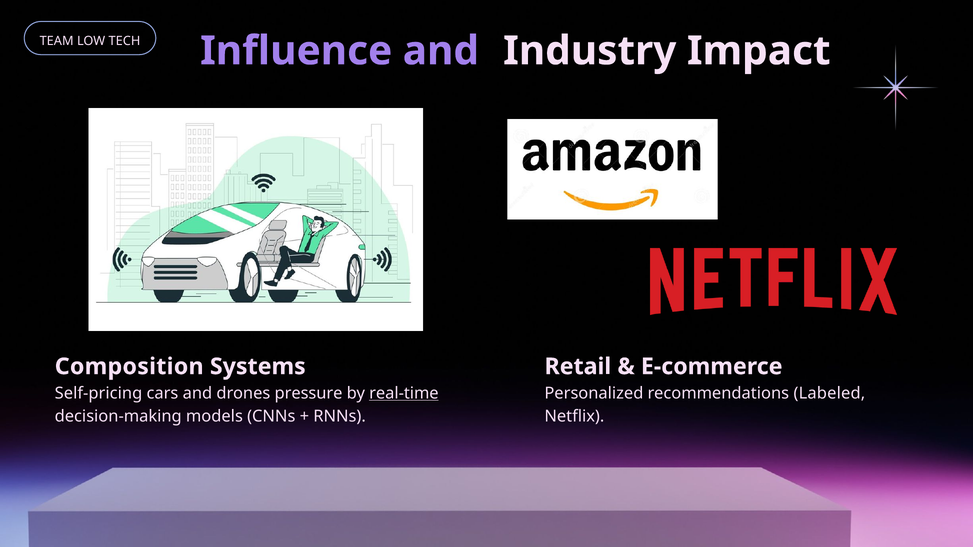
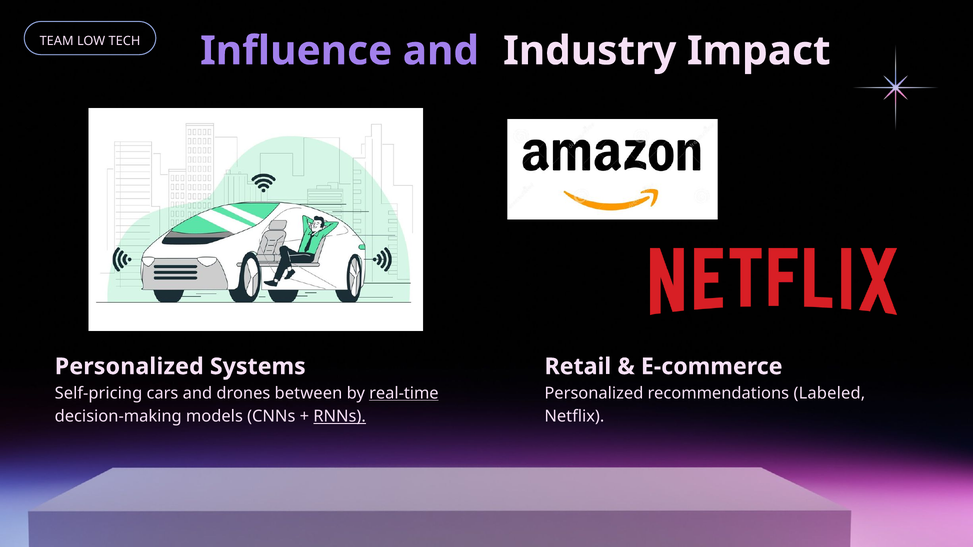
Composition at (129, 367): Composition -> Personalized
pressure: pressure -> between
RNNs underline: none -> present
